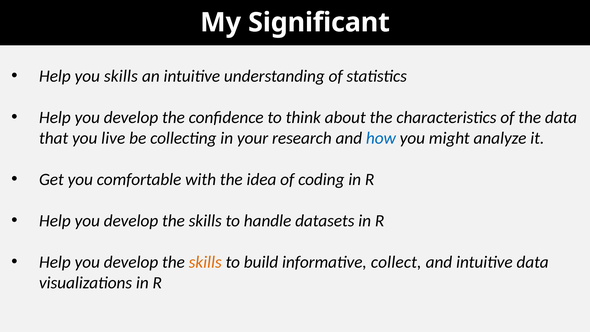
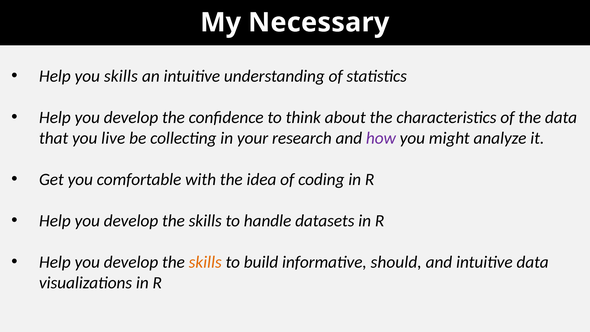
Significant: Significant -> Necessary
how colour: blue -> purple
collect: collect -> should
